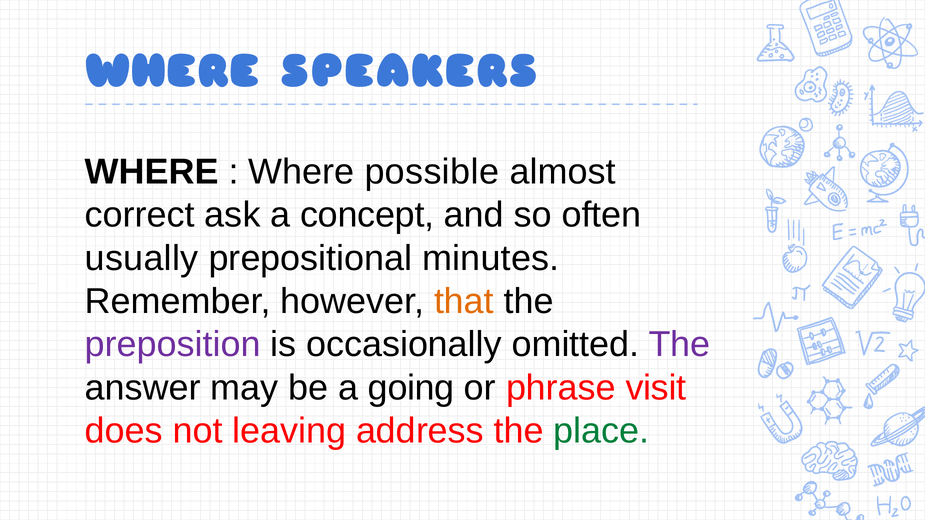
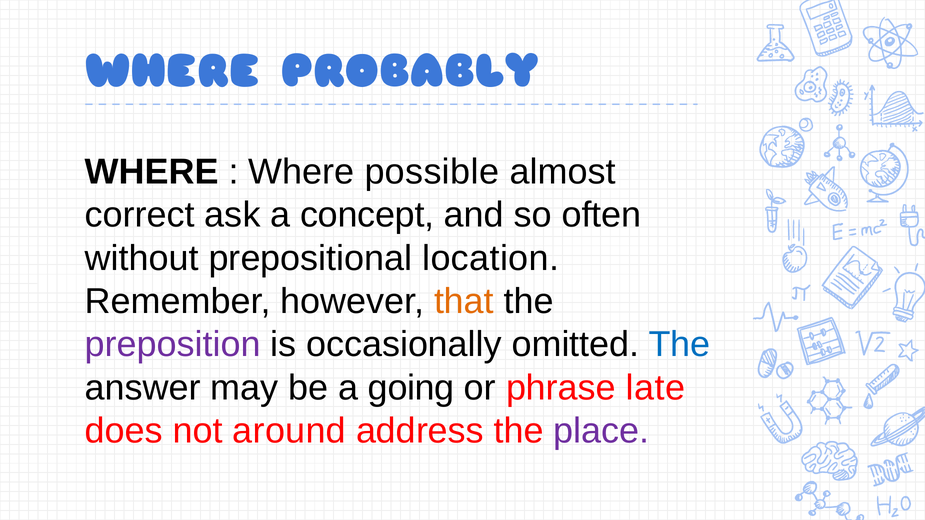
SPEAKERS: SPEAKERS -> PROBABLY
usually: usually -> without
minutes: minutes -> location
The at (680, 345) colour: purple -> blue
visit: visit -> late
leaving: leaving -> around
place colour: green -> purple
